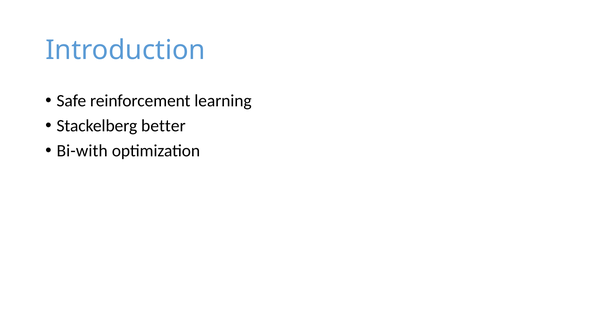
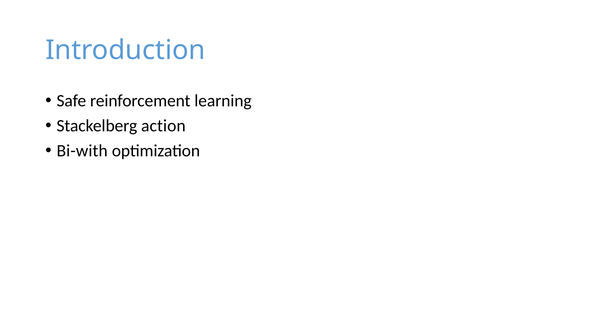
better: better -> action
